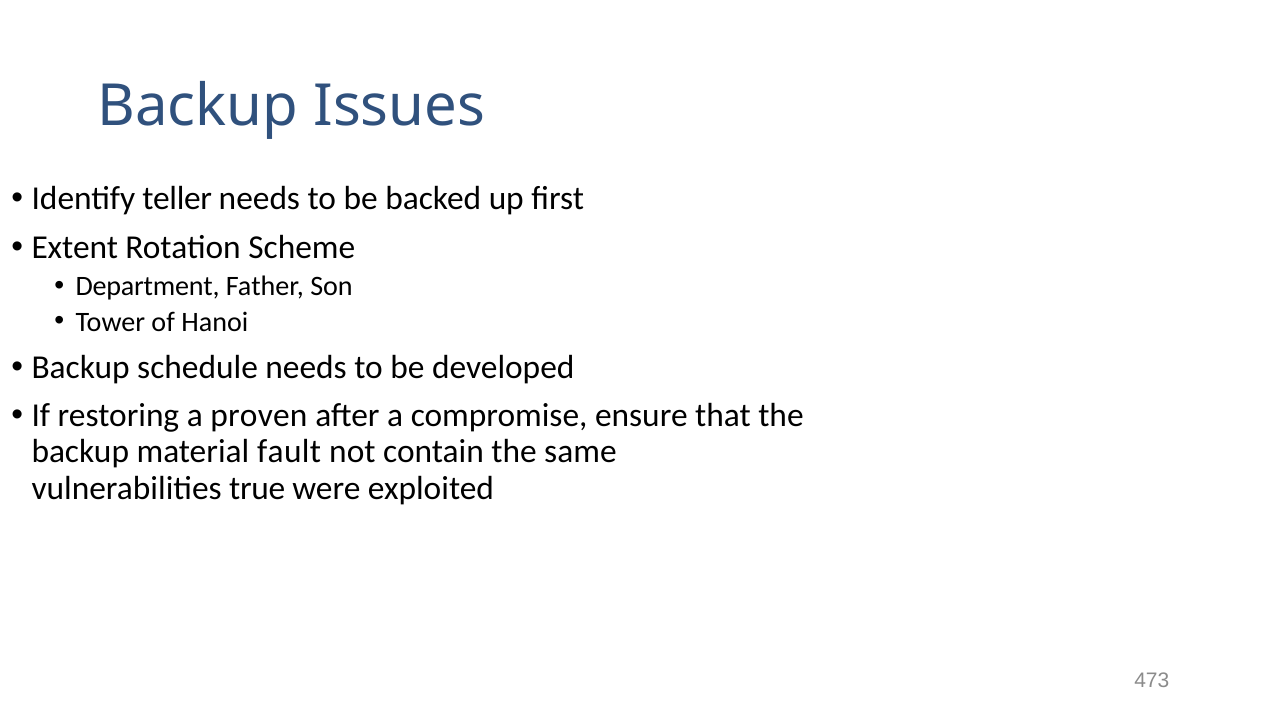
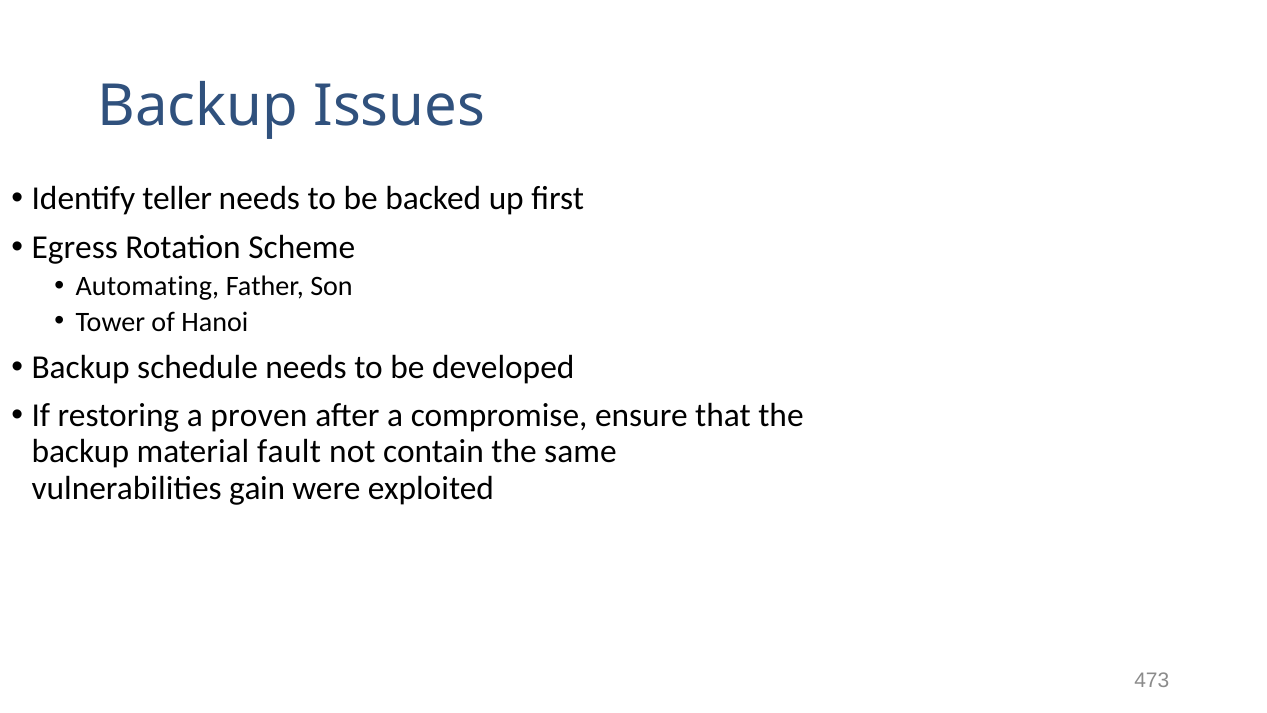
Extent: Extent -> Egress
Department: Department -> Automating
true: true -> gain
